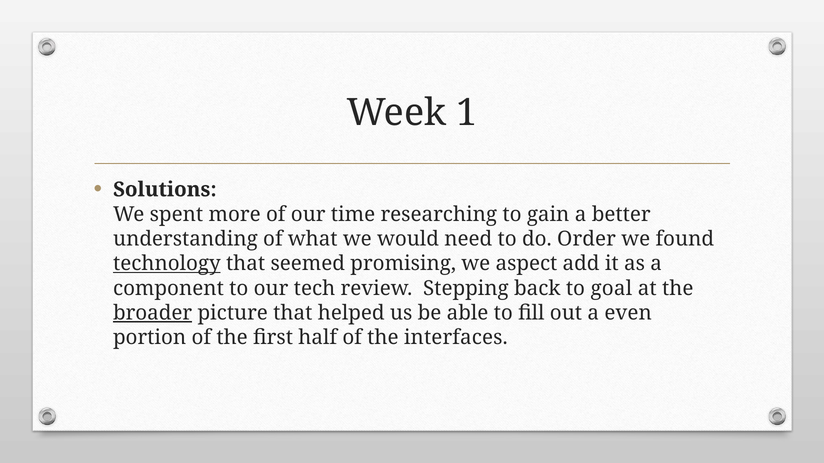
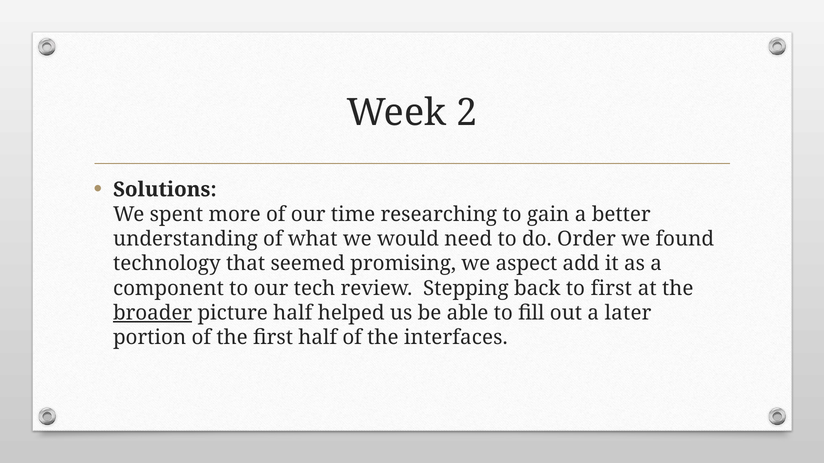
1: 1 -> 2
technology underline: present -> none
to goal: goal -> first
picture that: that -> half
even: even -> later
